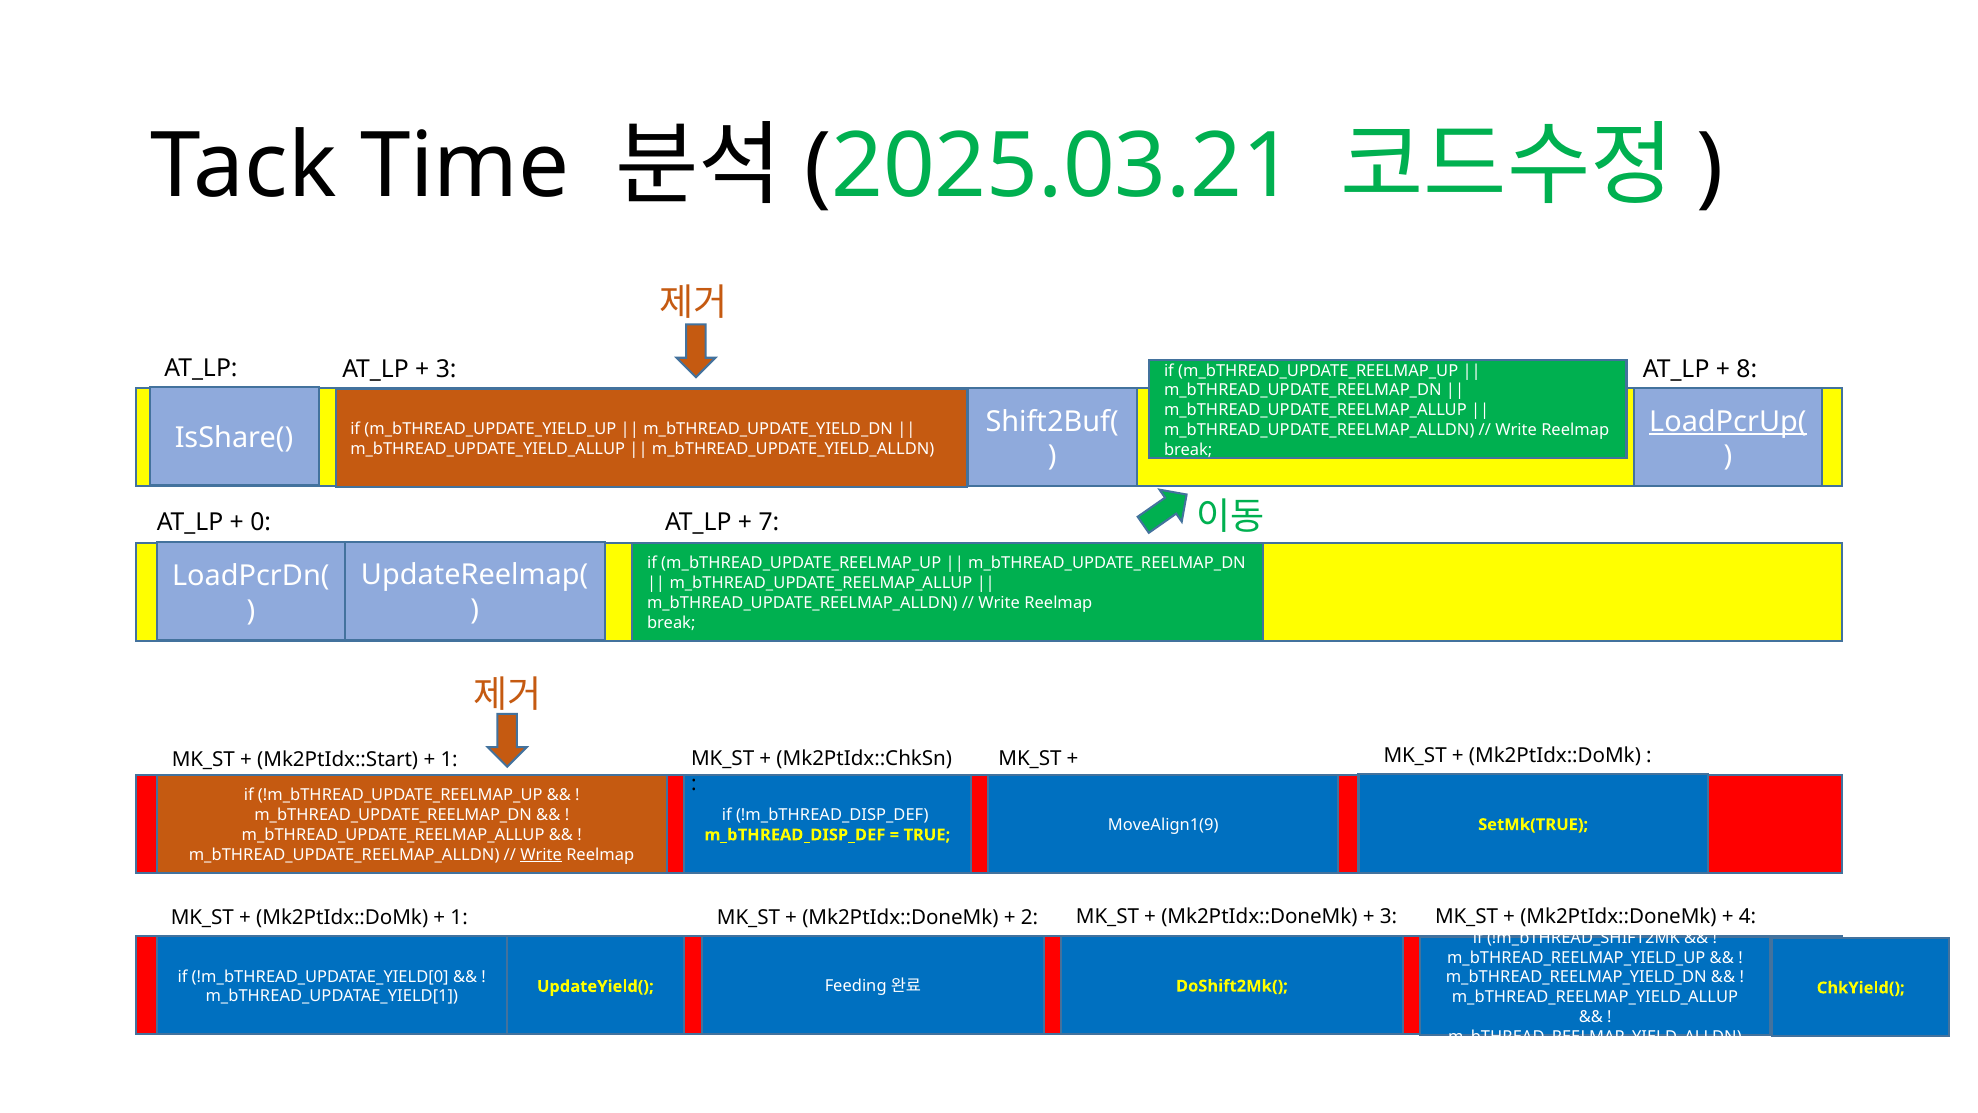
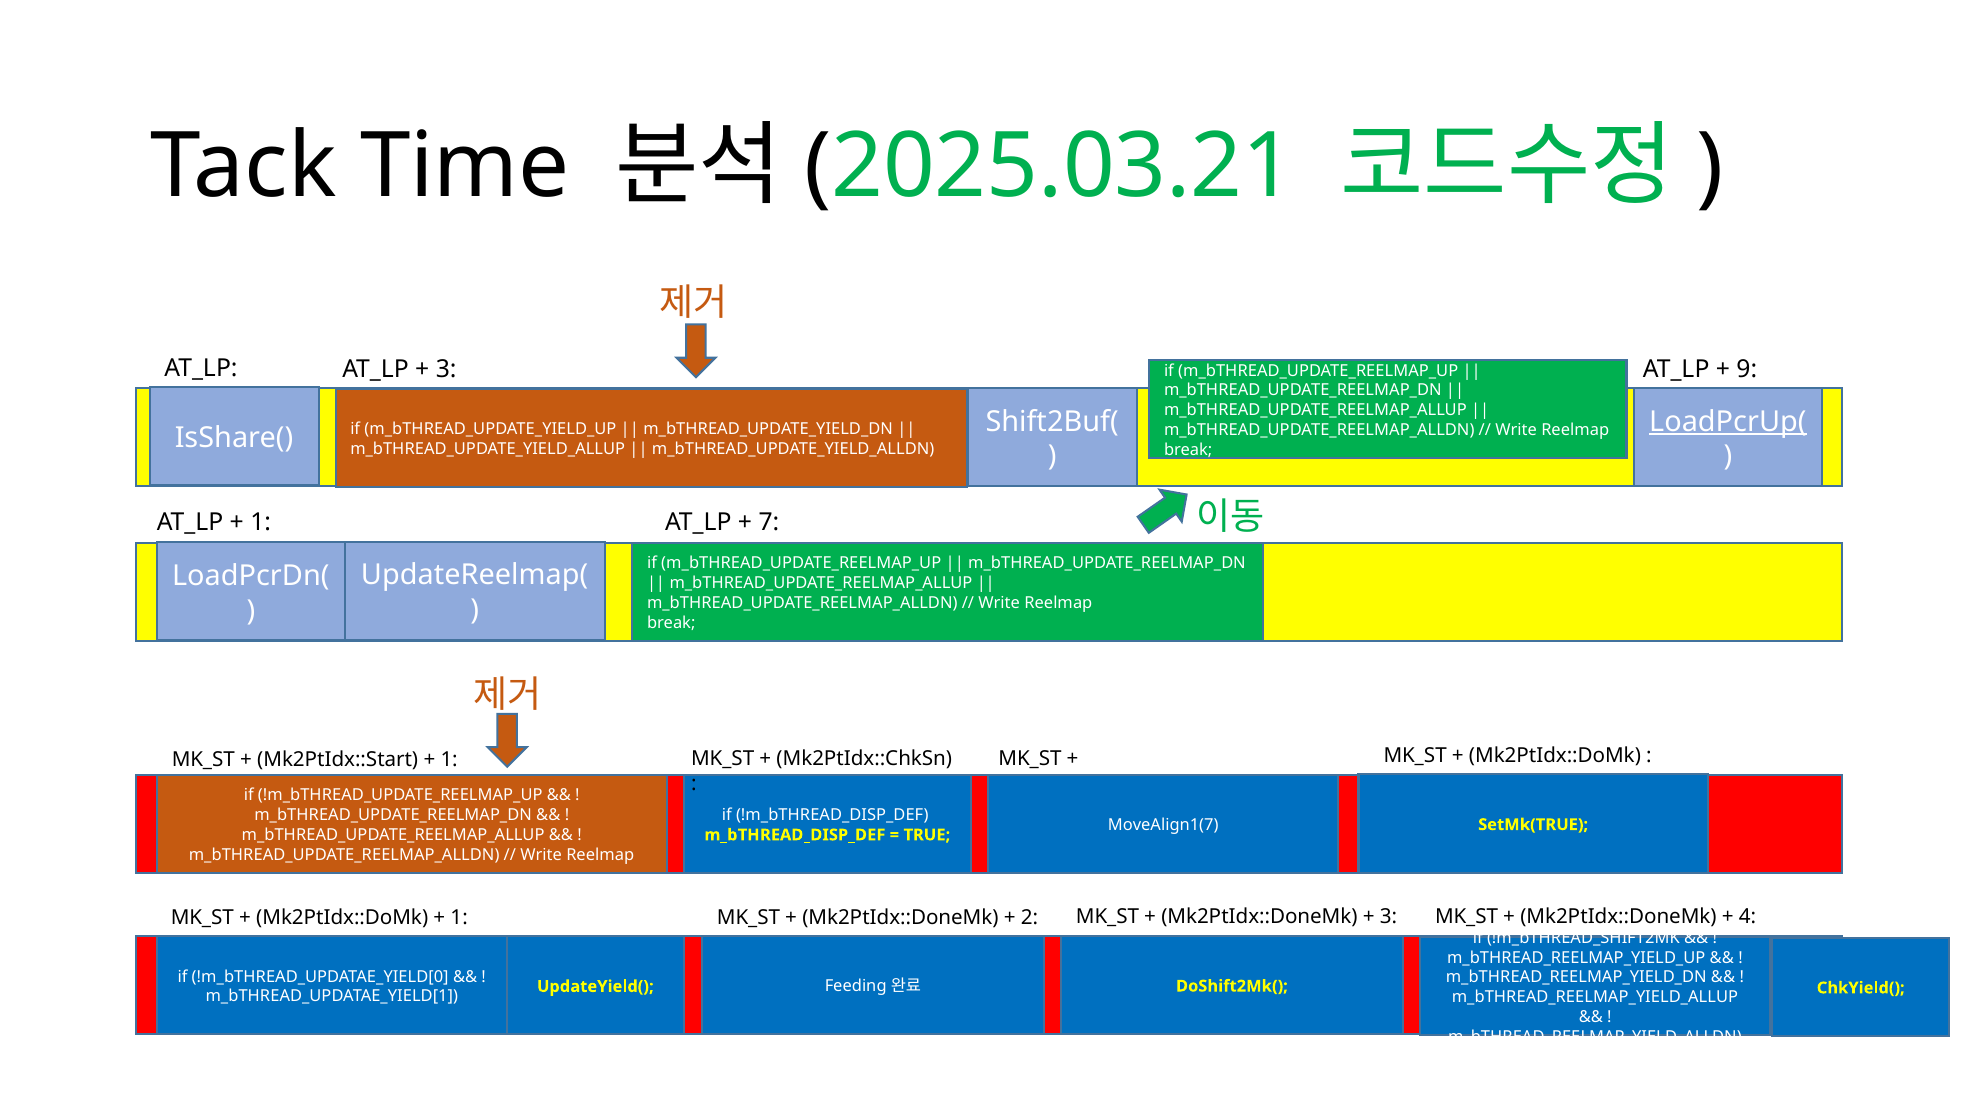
8: 8 -> 9
0 at (261, 523): 0 -> 1
MoveAlign1(9: MoveAlign1(9 -> MoveAlign1(7
Write at (541, 854) underline: present -> none
